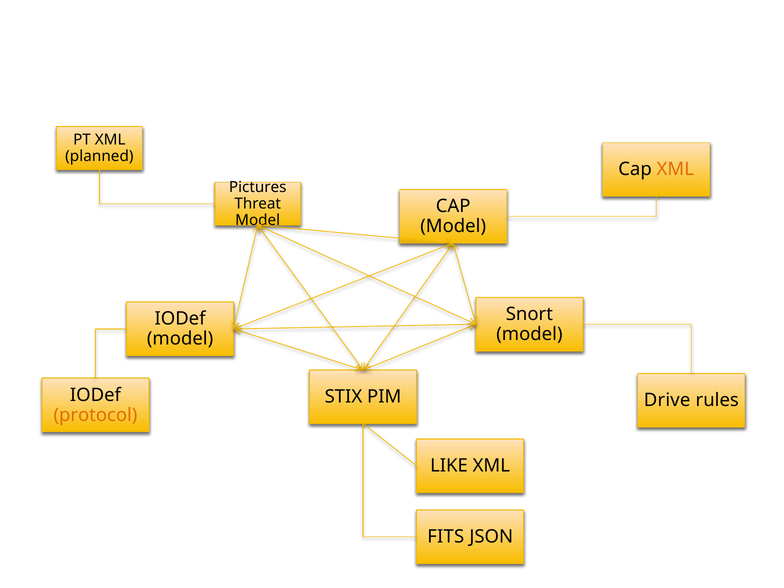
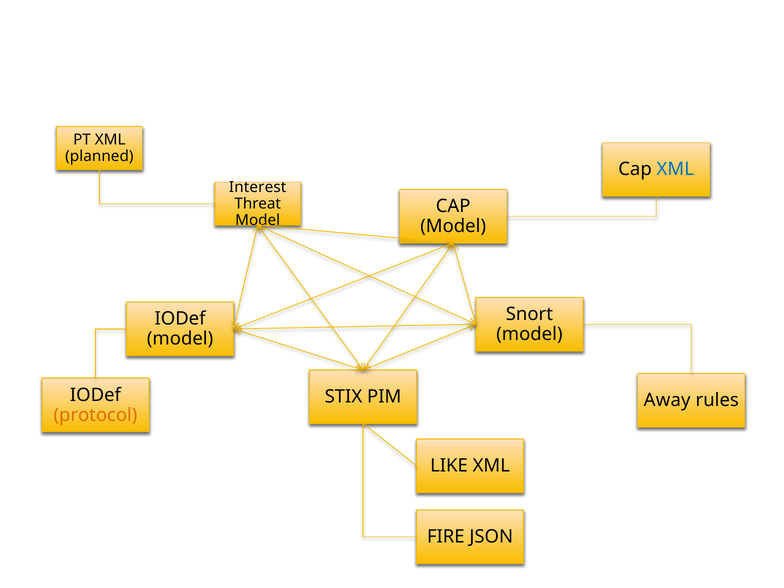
XML at (675, 169) colour: orange -> blue
Pictures: Pictures -> Interest
Drive: Drive -> Away
FITS: FITS -> FIRE
